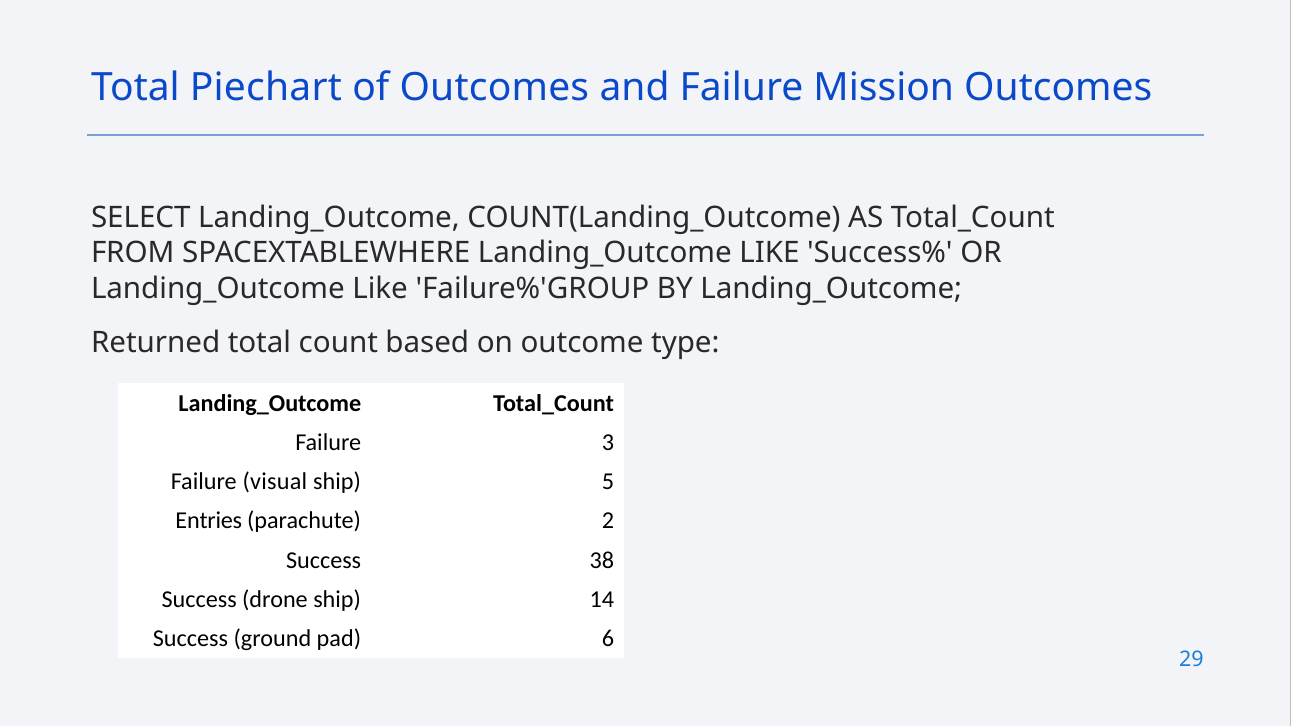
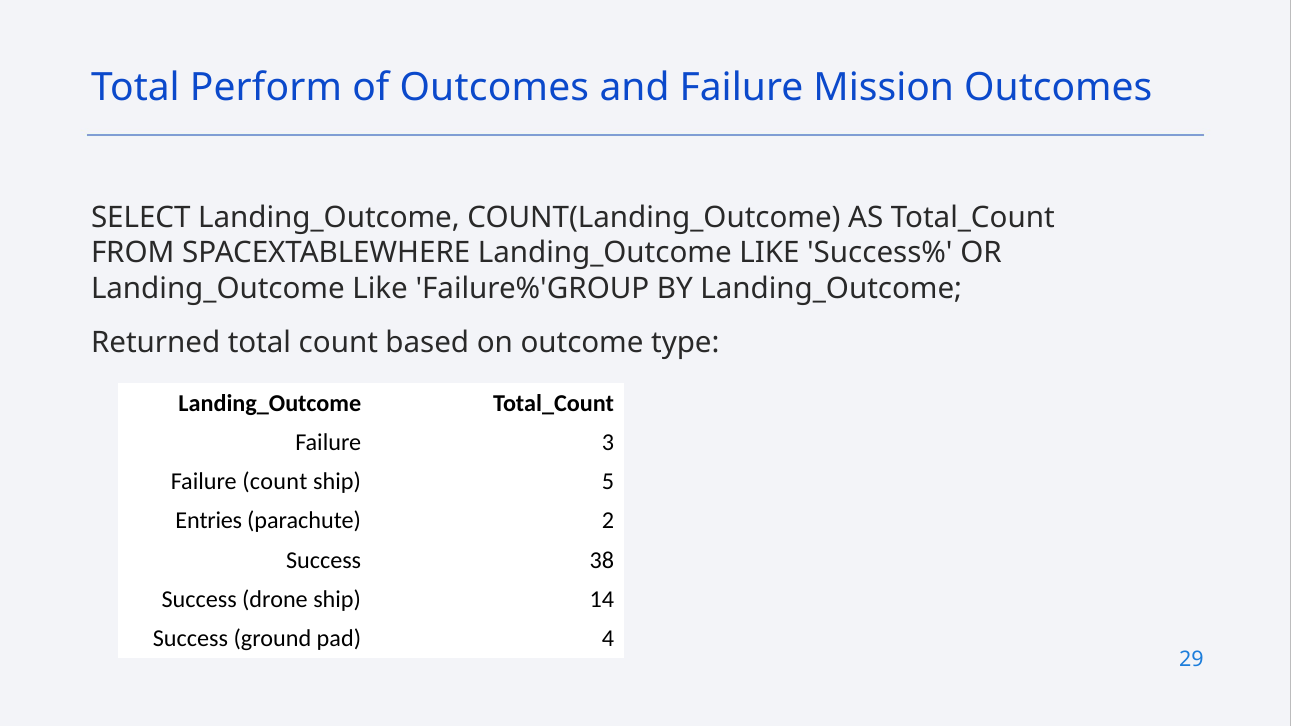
Piechart: Piechart -> Perform
Failure visual: visual -> count
6: 6 -> 4
